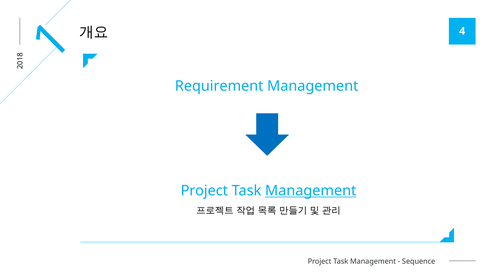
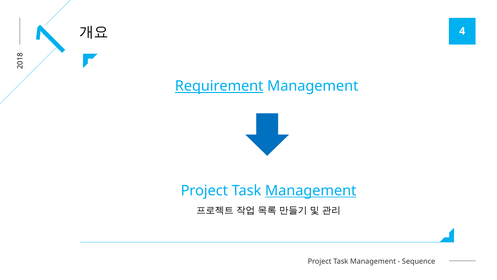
Requirement underline: none -> present
